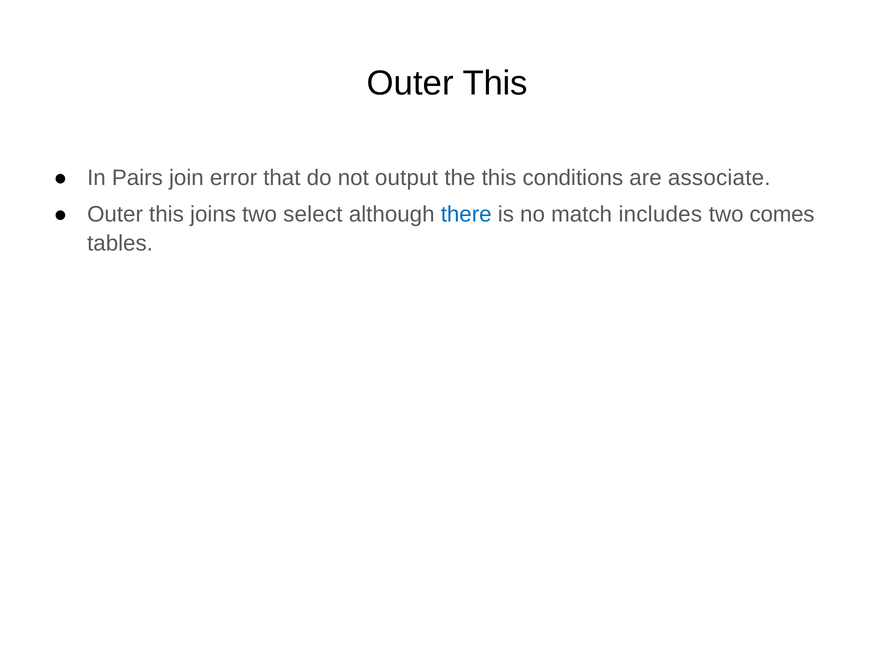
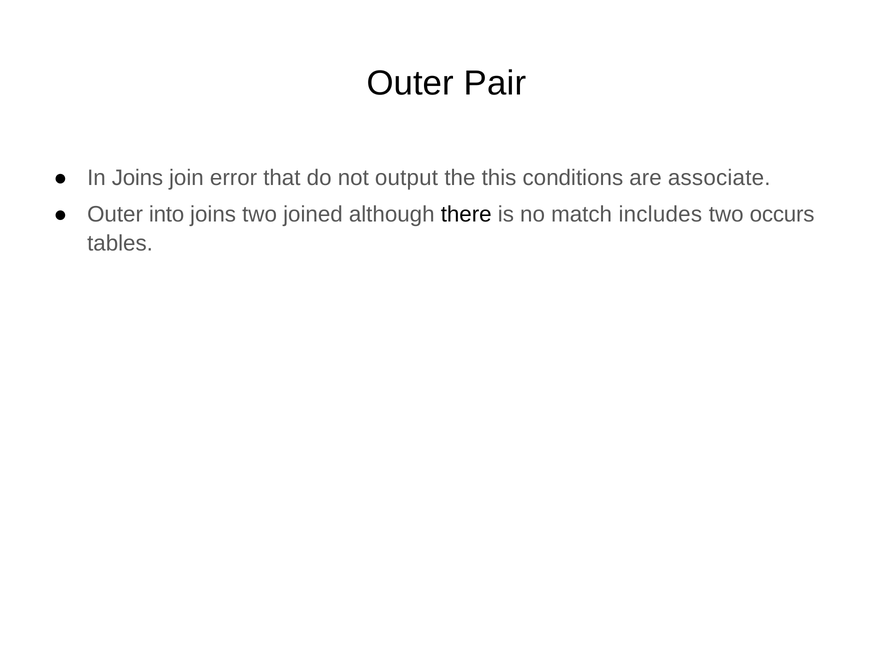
This at (495, 83): This -> Pair
In Pairs: Pairs -> Joins
this at (166, 214): this -> into
select: select -> joined
there colour: blue -> black
comes: comes -> occurs
